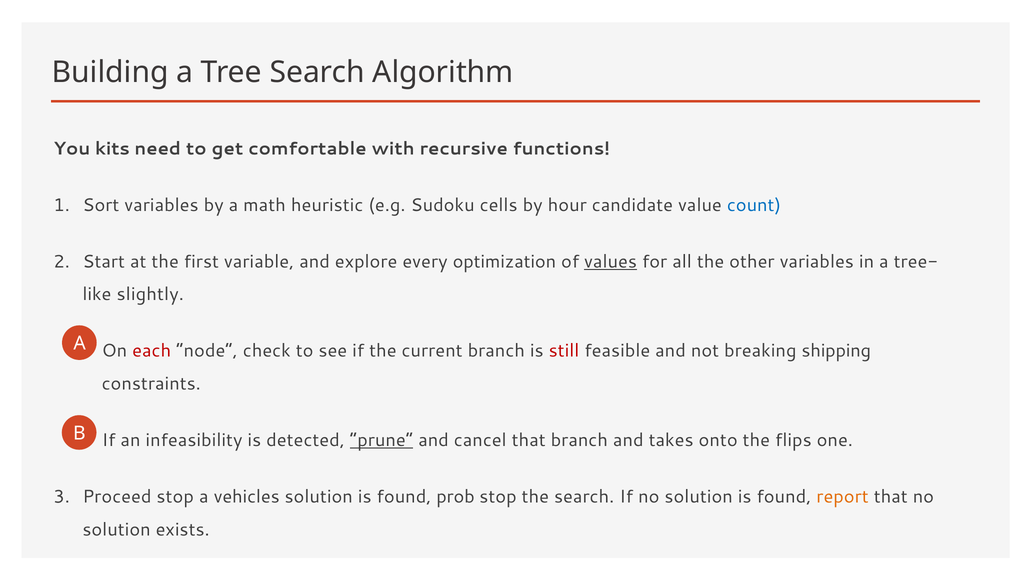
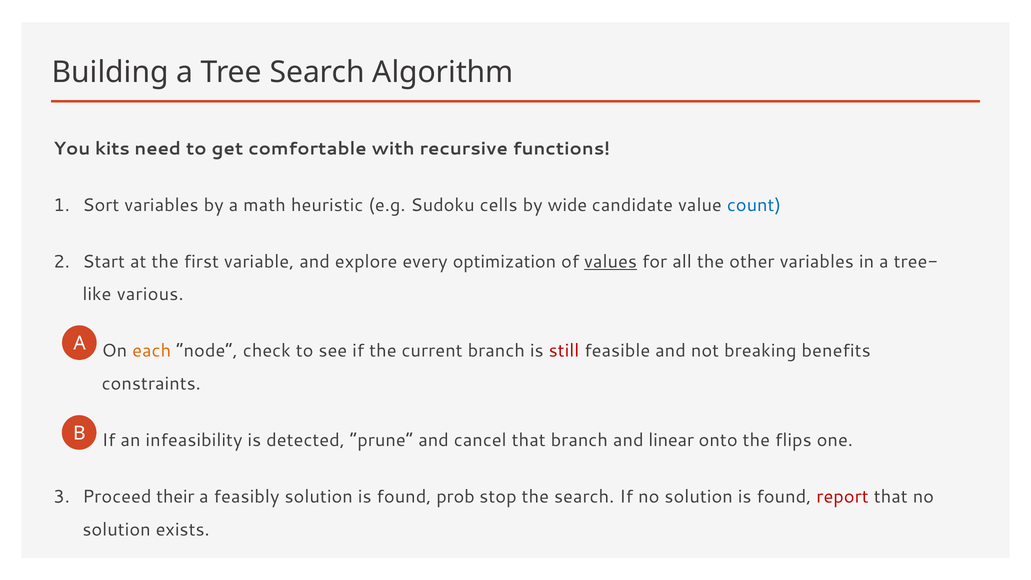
hour: hour -> wide
slightly: slightly -> various
each colour: red -> orange
shipping: shipping -> benefits
prune underline: present -> none
takes: takes -> linear
Proceed stop: stop -> their
vehicles: vehicles -> feasibly
report colour: orange -> red
